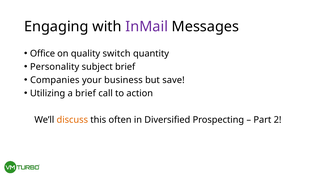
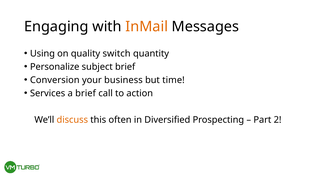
InMail colour: purple -> orange
Office: Office -> Using
Personality: Personality -> Personalize
Companies: Companies -> Conversion
save: save -> time
Utilizing: Utilizing -> Services
